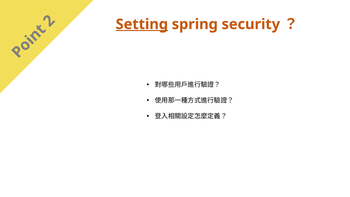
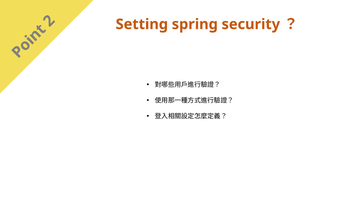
Setting underline: present -> none
